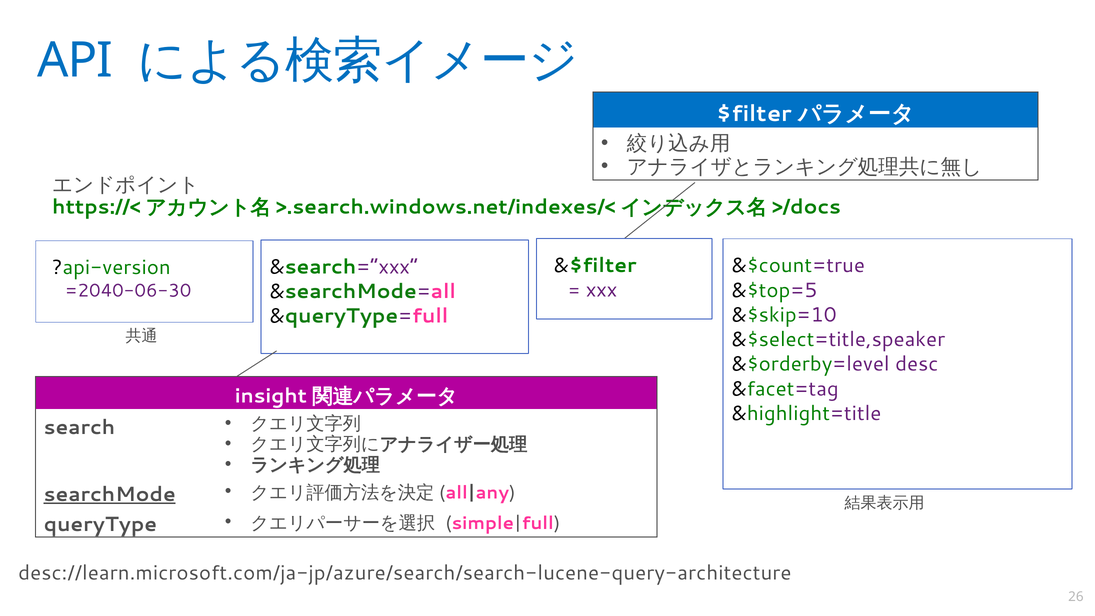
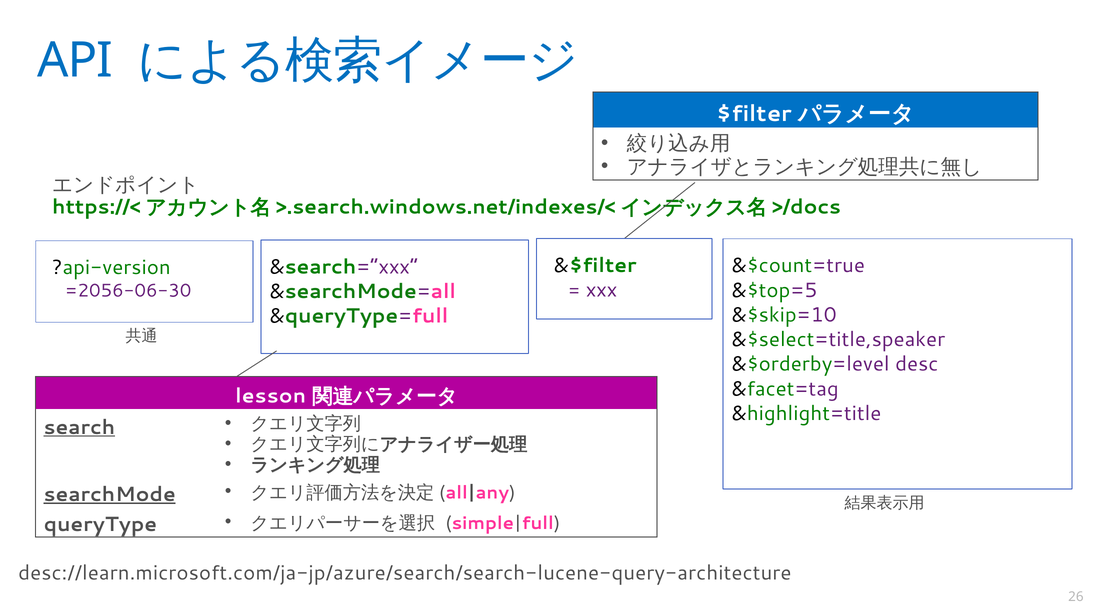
=2040-06-30: =2040-06-30 -> =2056-06-30
insight: insight -> lesson
search underline: none -> present
